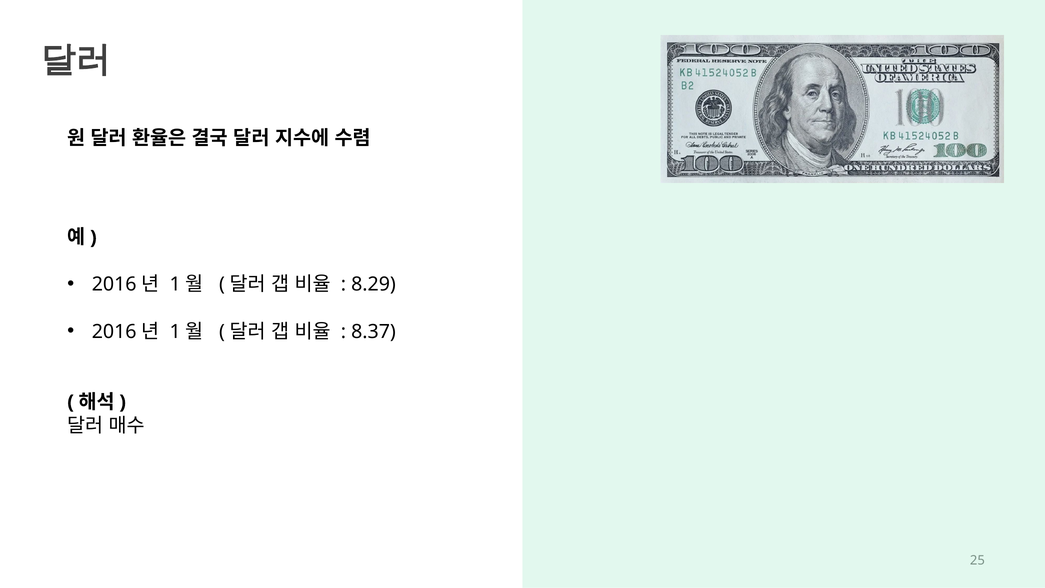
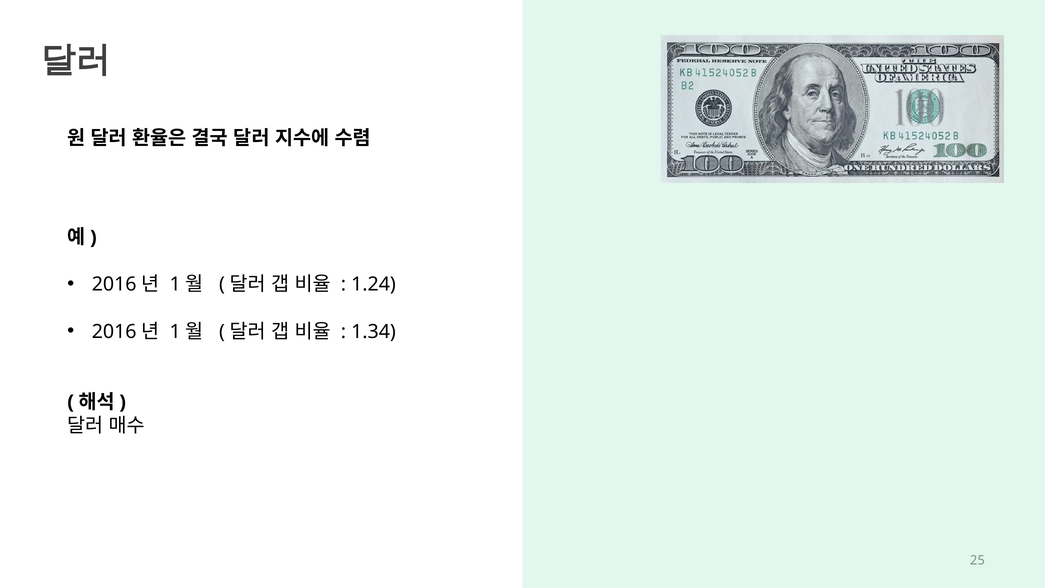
8.29: 8.29 -> 1.24
8.37: 8.37 -> 1.34
